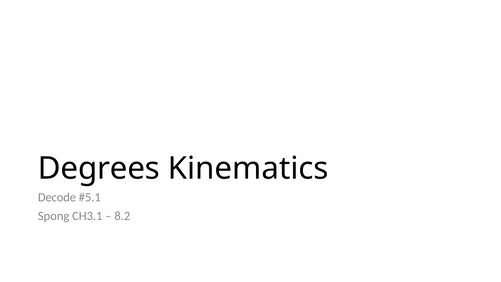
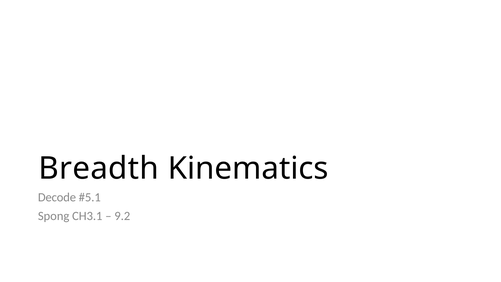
Degrees: Degrees -> Breadth
8.2: 8.2 -> 9.2
